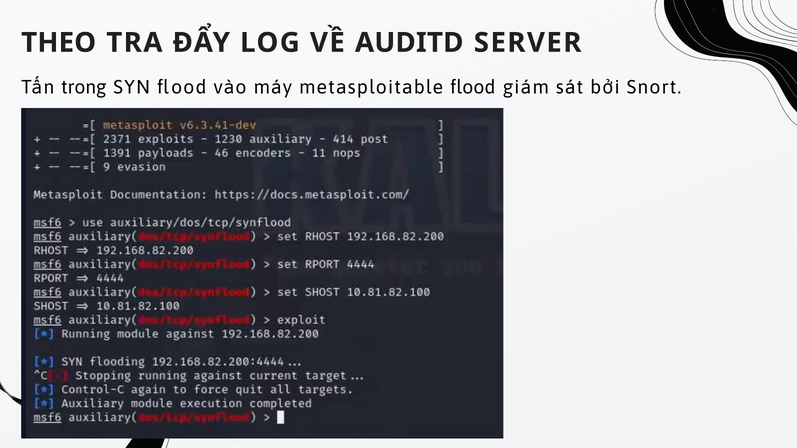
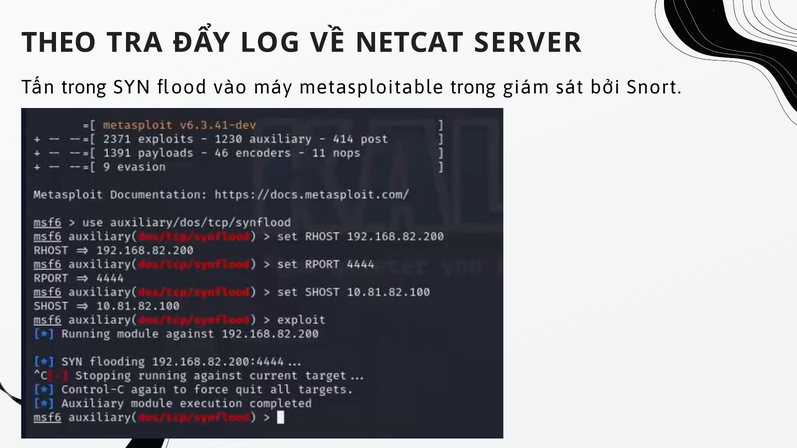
AUDITD: AUDITD -> NETCAT
metasploitable flood: flood -> trong
